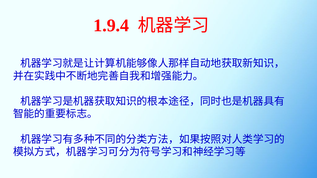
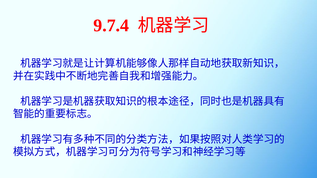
1.9.4: 1.9.4 -> 9.7.4
